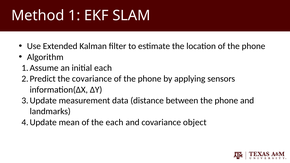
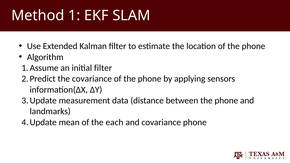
initial each: each -> filter
covariance object: object -> phone
